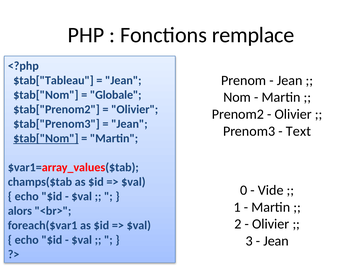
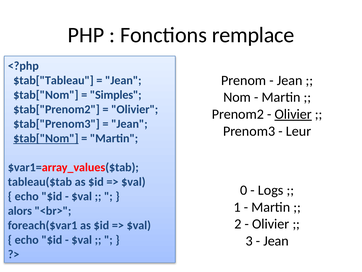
Globale: Globale -> Simples
Olivier at (293, 114) underline: none -> present
Text: Text -> Leur
champs($tab: champs($tab -> tableau($tab
Vide: Vide -> Logs
